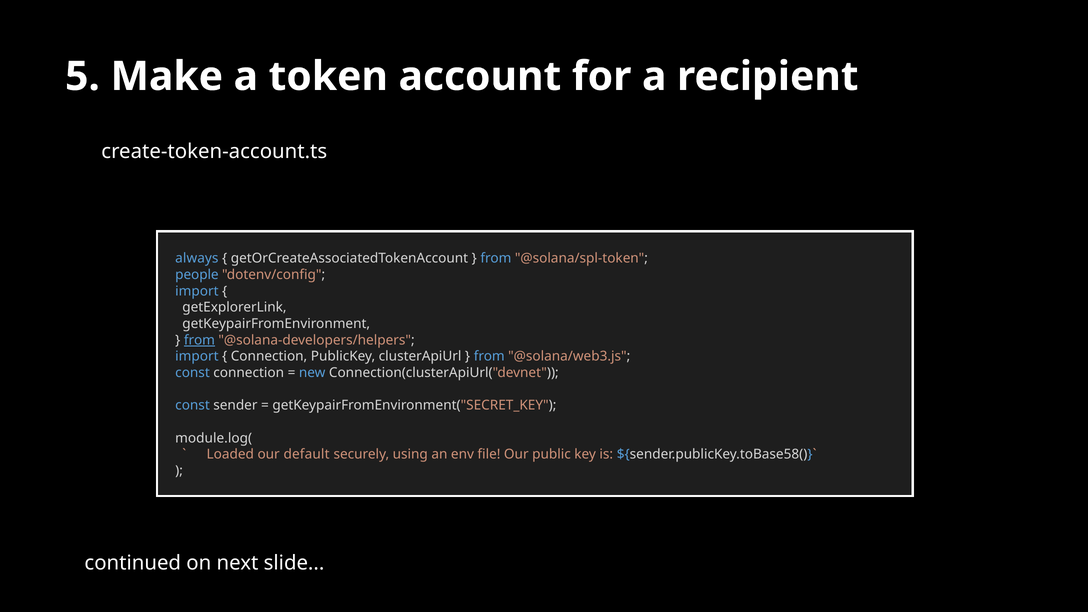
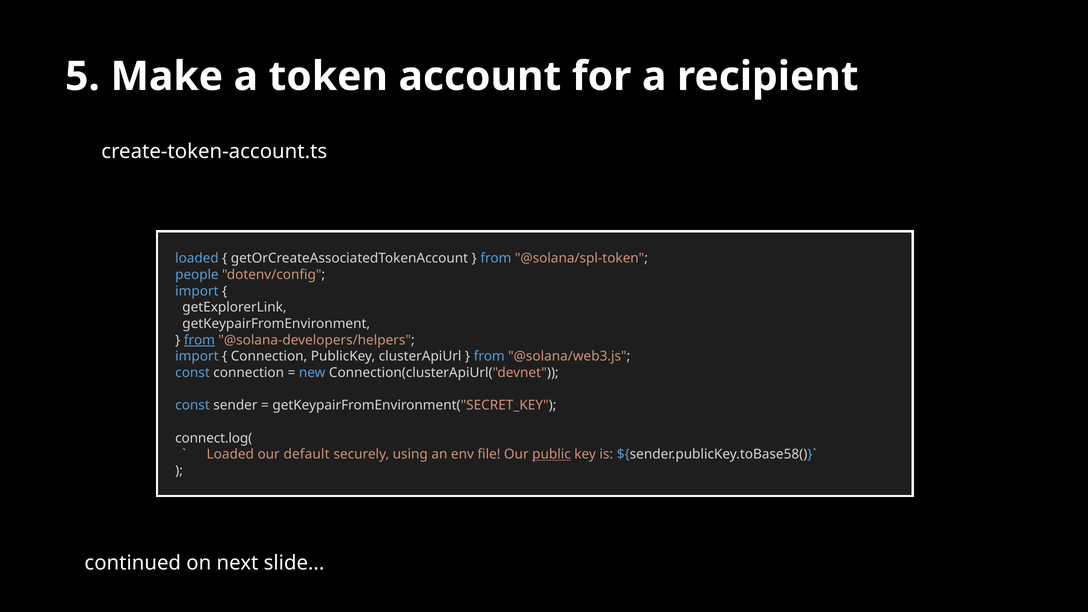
always at (197, 258): always -> loaded
module.log(: module.log( -> connect.log(
public underline: none -> present
